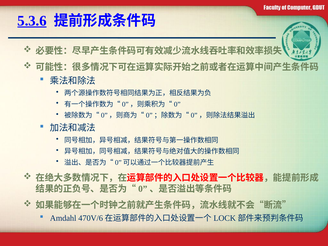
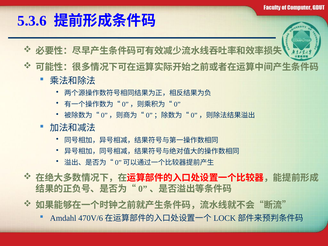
5.3.6 underline: present -> none
